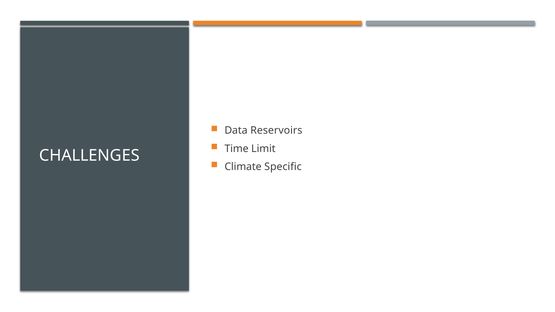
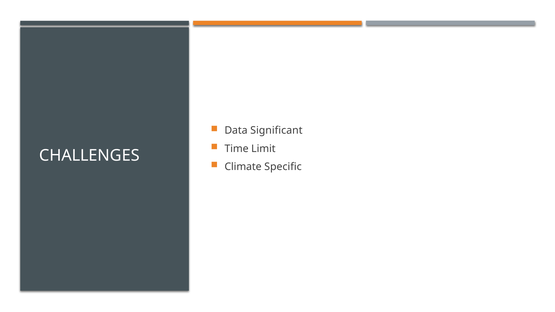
Reservoirs: Reservoirs -> Significant
